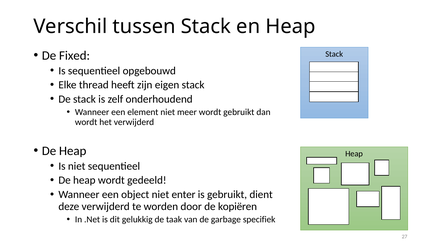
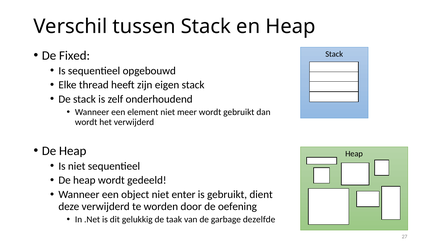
kopiëren: kopiëren -> oefening
specifiek: specifiek -> dezelfde
